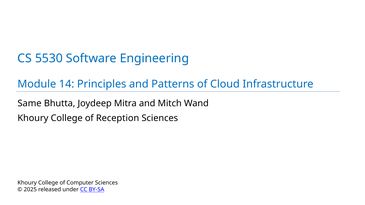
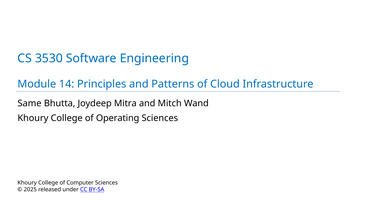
5530: 5530 -> 3530
Reception: Reception -> Operating
